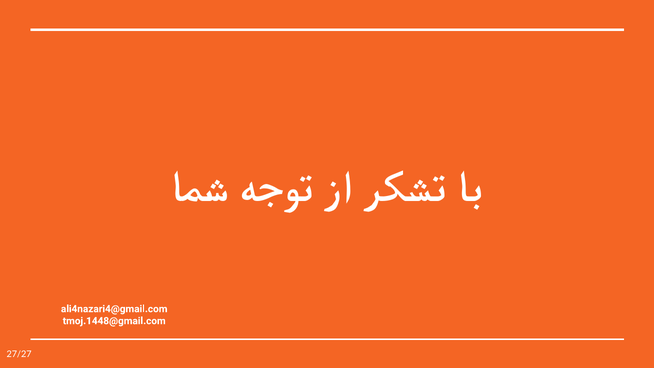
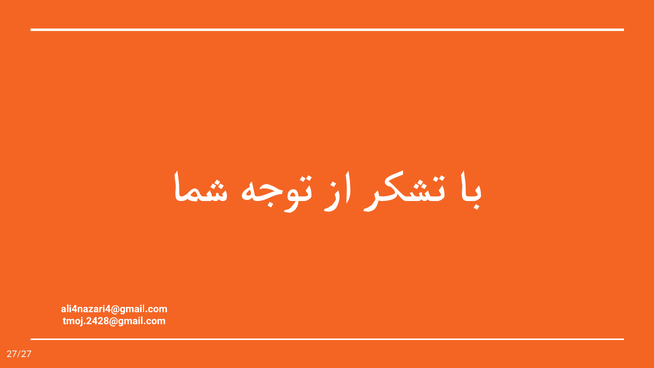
tmoj.1448@gmail.com: tmoj.1448@gmail.com -> tmoj.2428@gmail.com
